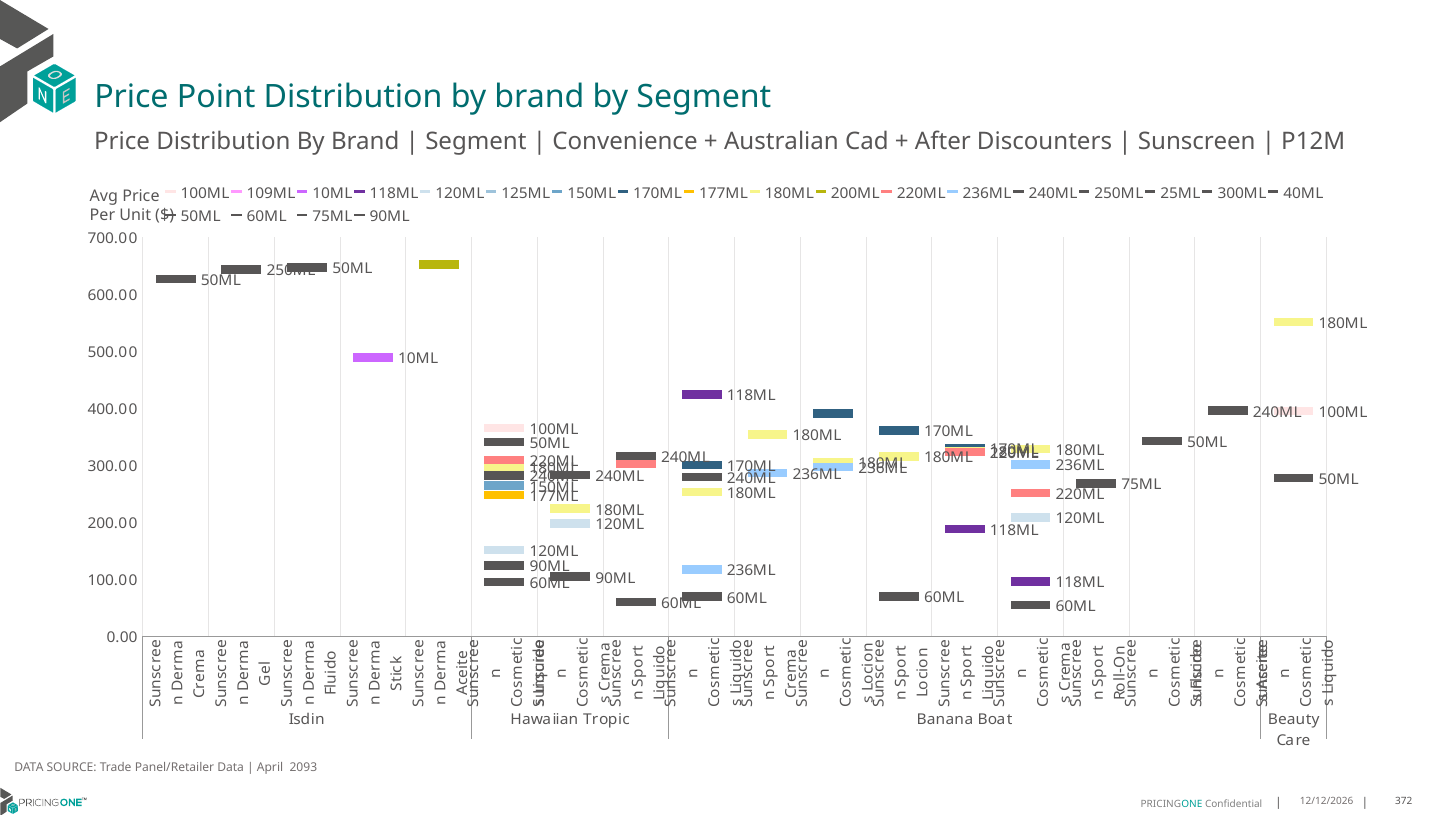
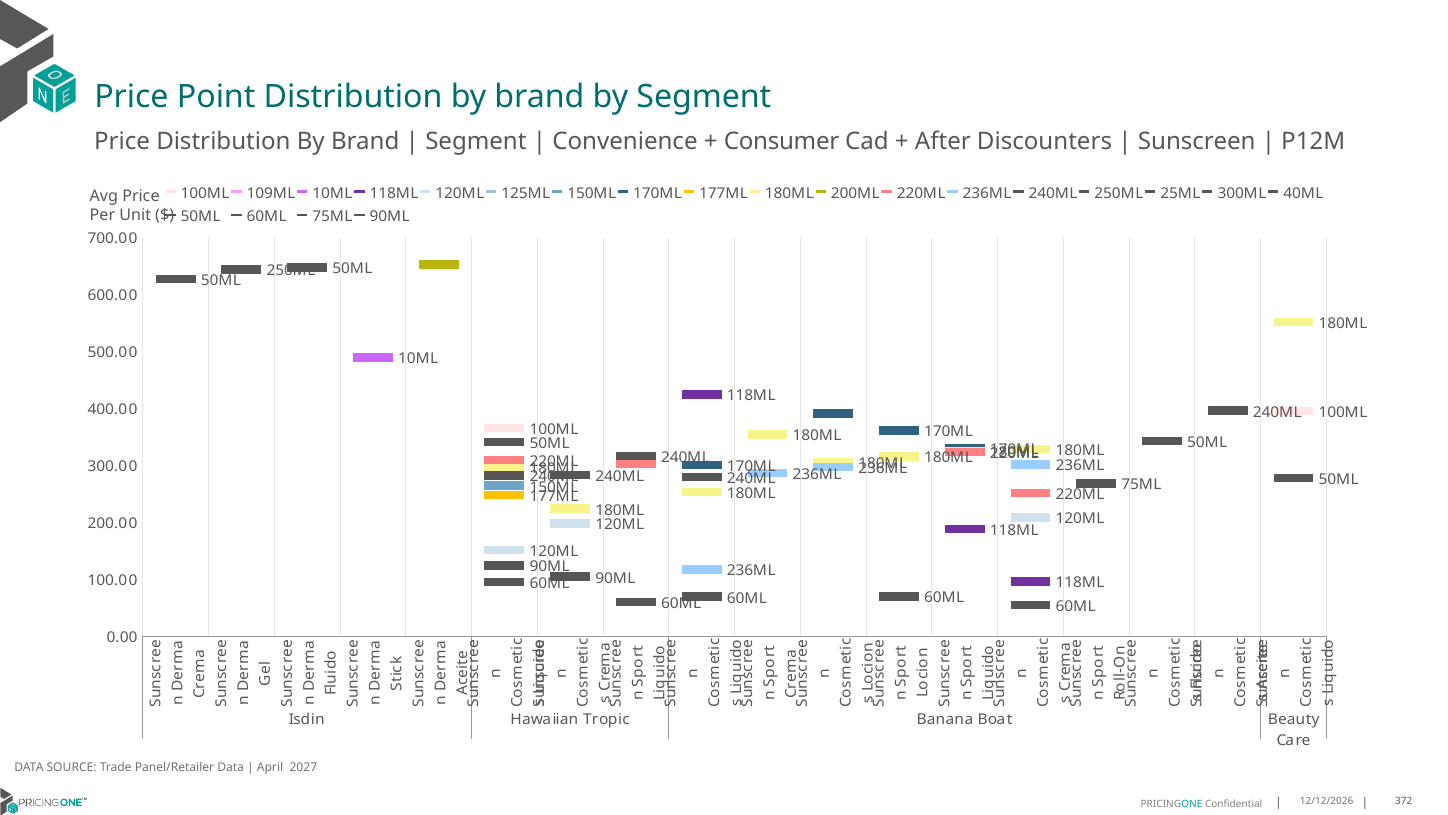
Australian: Australian -> Consumer
2093: 2093 -> 2027
